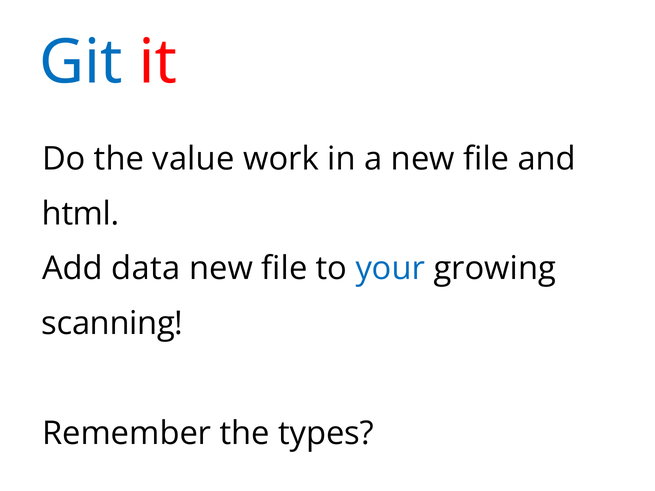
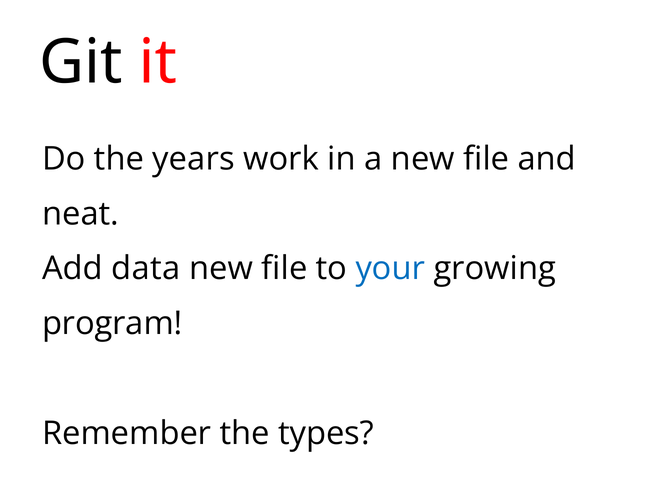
Git colour: blue -> black
value: value -> years
html: html -> neat
scanning: scanning -> program
